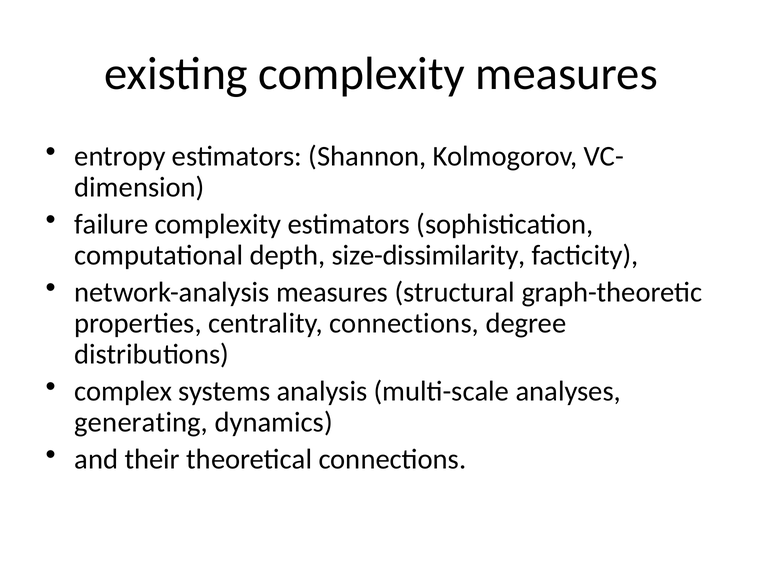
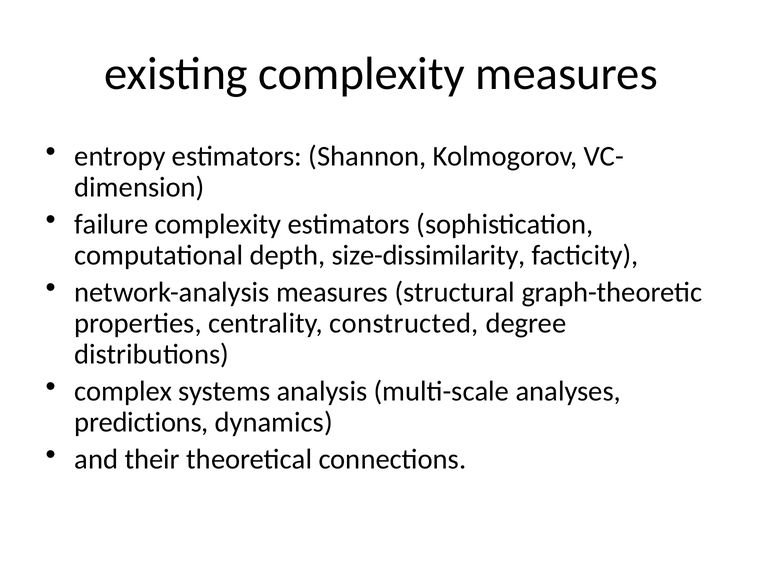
centrality connections: connections -> constructed
generating: generating -> predictions
